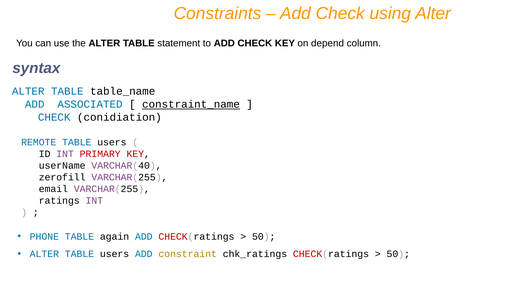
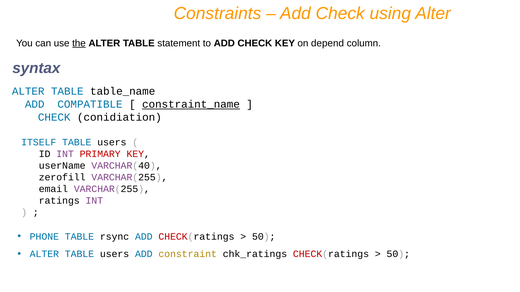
the underline: none -> present
ASSOCIATED: ASSOCIATED -> COMPATIBLE
REMOTE: REMOTE -> ITSELF
again: again -> rsync
